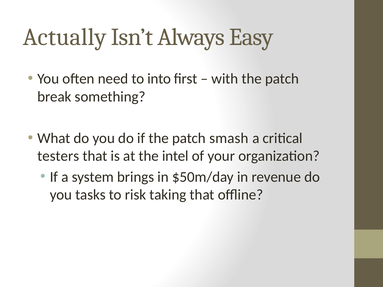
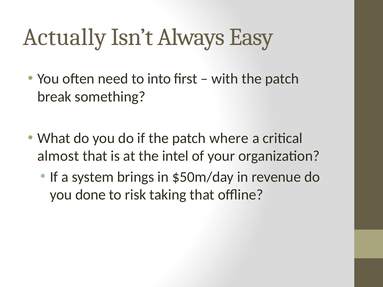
smash: smash -> where
testers: testers -> almost
tasks: tasks -> done
